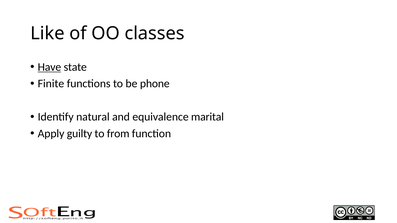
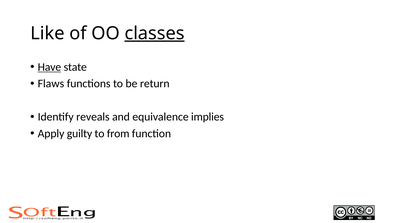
classes underline: none -> present
Finite: Finite -> Flaws
phone: phone -> return
natural: natural -> reveals
marital: marital -> implies
